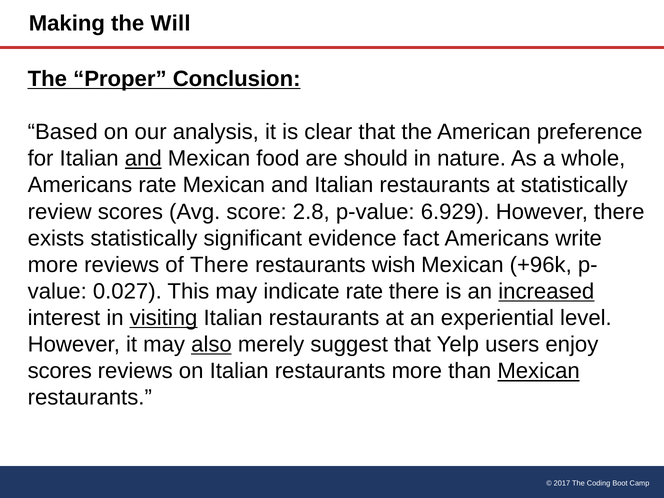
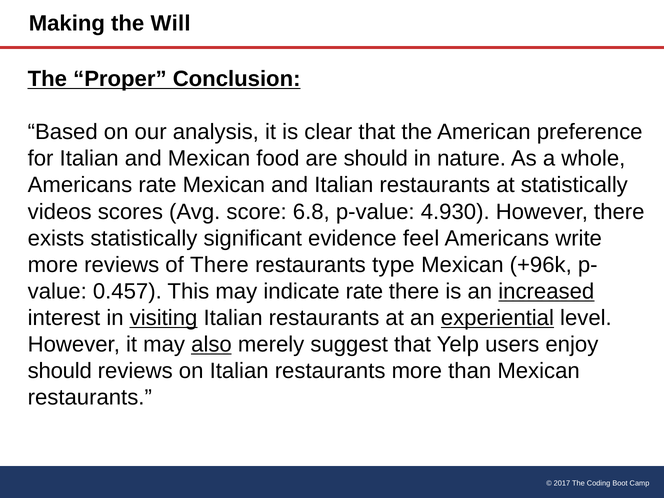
and at (143, 159) underline: present -> none
review: review -> videos
2.8: 2.8 -> 6.8
6.929: 6.929 -> 4.930
fact: fact -> feel
wish: wish -> type
0.027: 0.027 -> 0.457
experiential underline: none -> present
scores at (60, 371): scores -> should
Mexican at (539, 371) underline: present -> none
